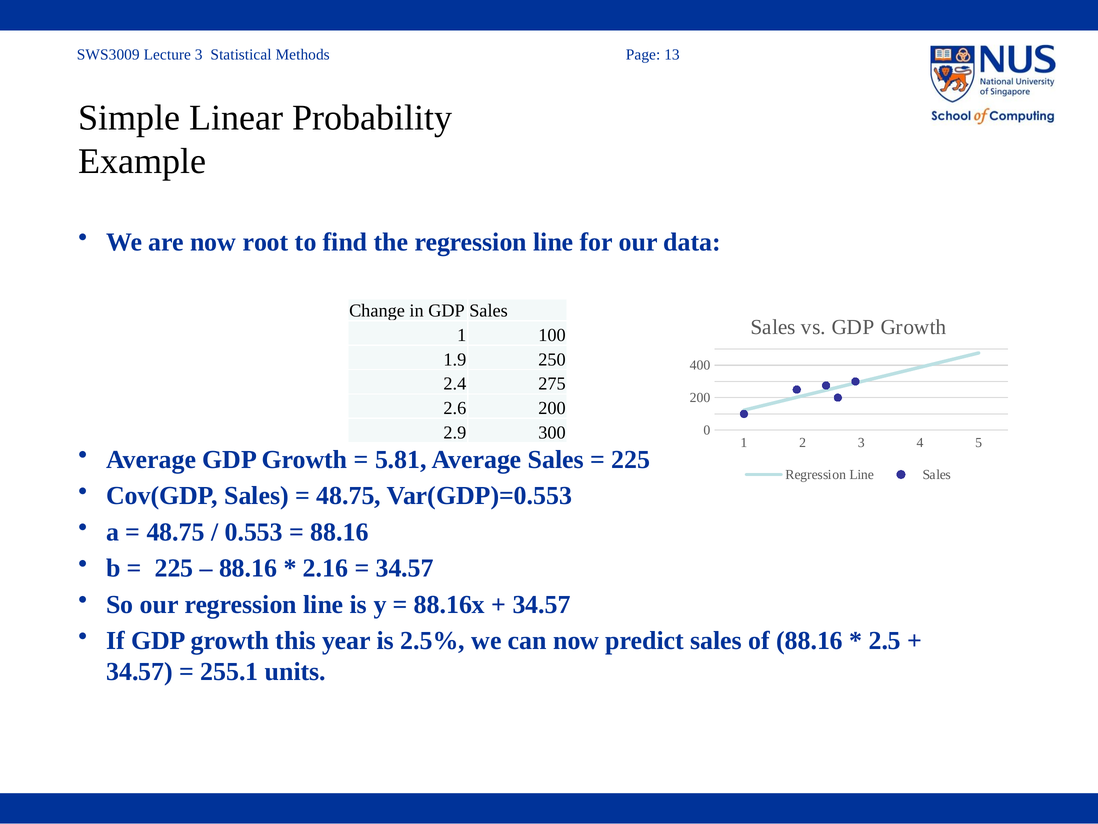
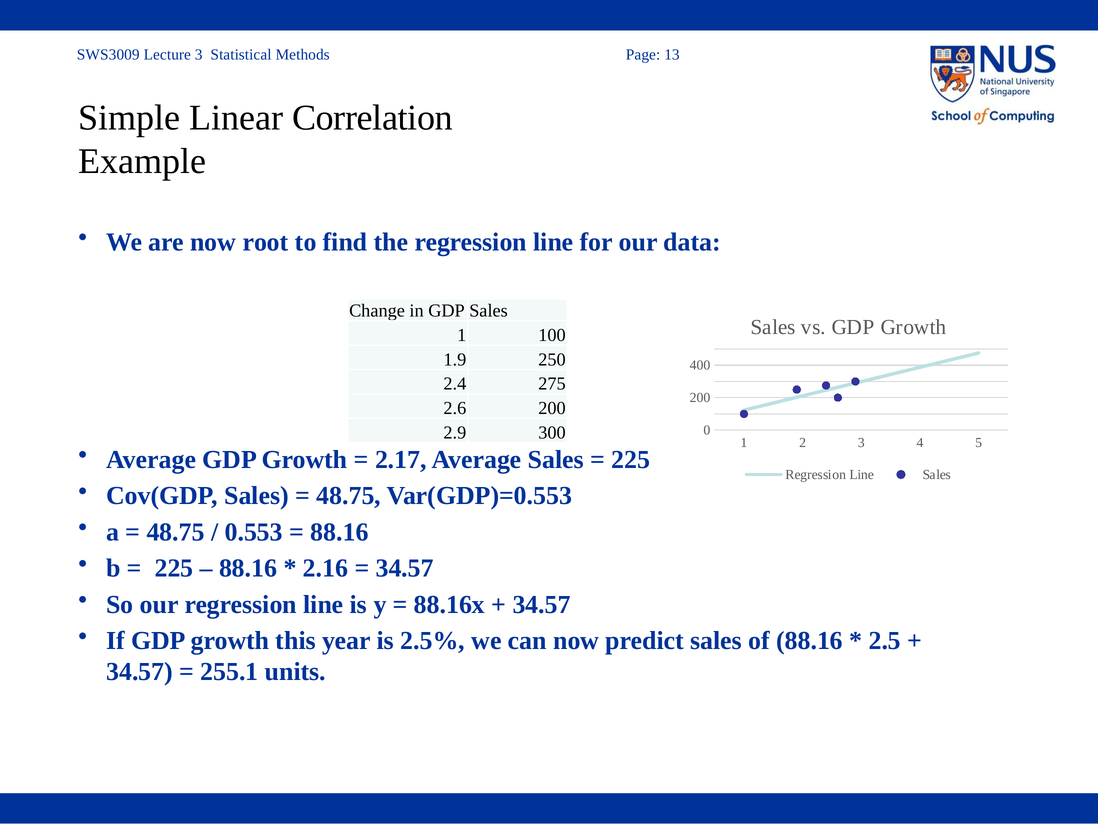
Probability: Probability -> Correlation
5.81: 5.81 -> 2.17
